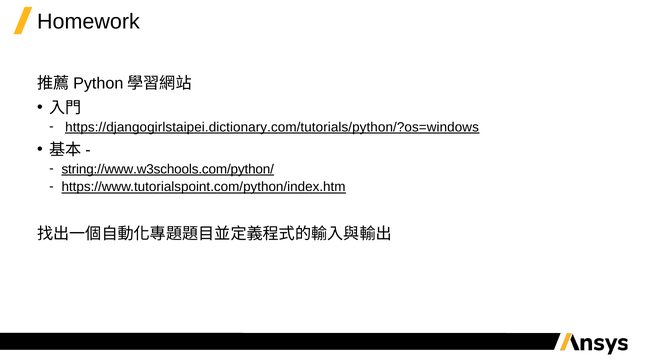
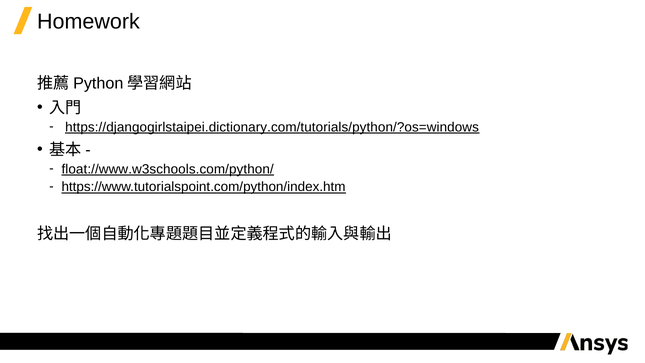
string://www.w3schools.com/python/: string://www.w3schools.com/python/ -> float://www.w3schools.com/python/
